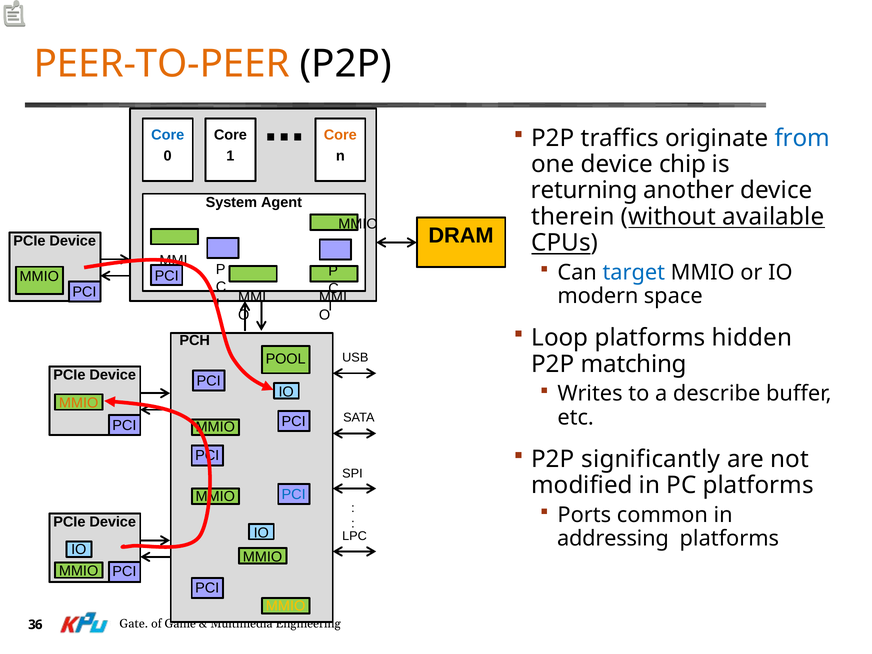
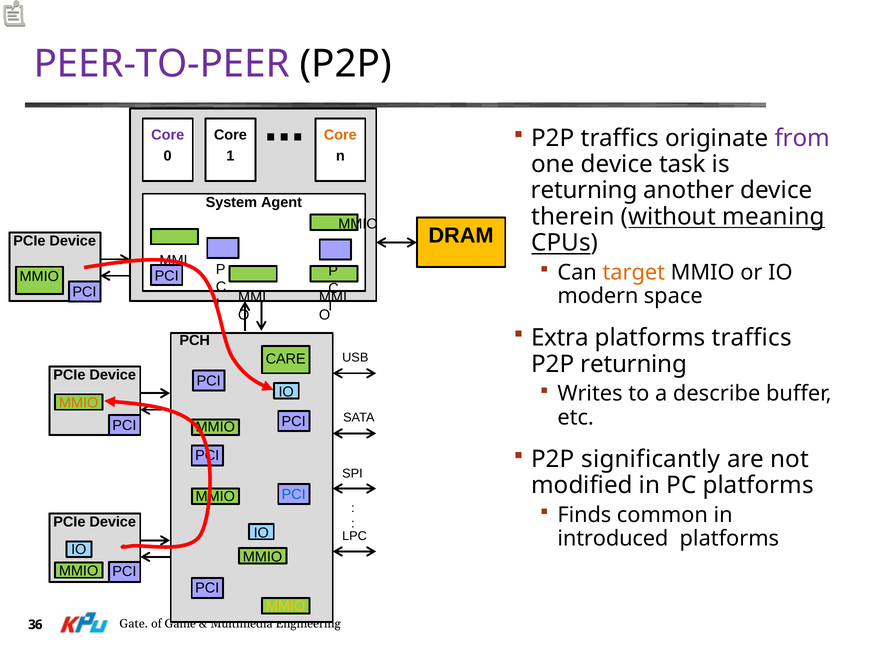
PEER-TO-PEER colour: orange -> purple
from colour: blue -> purple
Core at (168, 135) colour: blue -> purple
chip: chip -> task
available: available -> meaning
target colour: blue -> orange
Loop: Loop -> Extra
platforms hidden: hidden -> traffics
POOL: POOL -> CARE
P2P matching: matching -> returning
Ports: Ports -> Finds
addressing: addressing -> introduced
